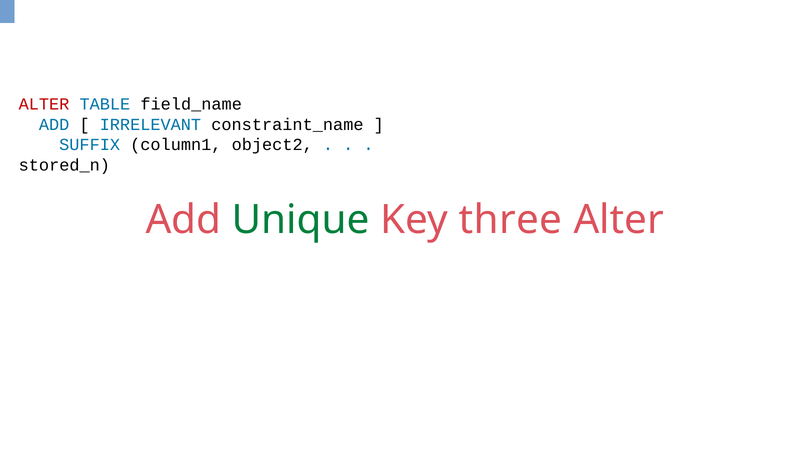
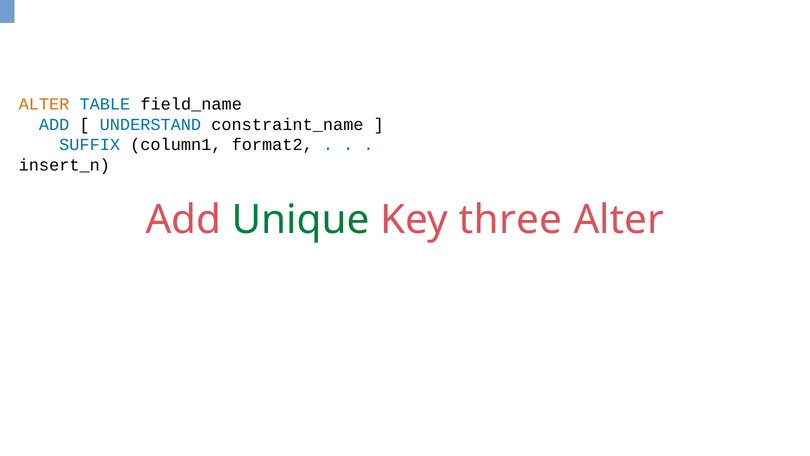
ALTER at (44, 104) colour: red -> orange
IRRELEVANT: IRRELEVANT -> UNDERSTAND
object2: object2 -> format2
stored_n: stored_n -> insert_n
